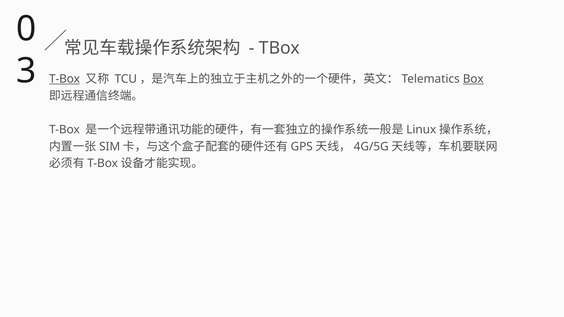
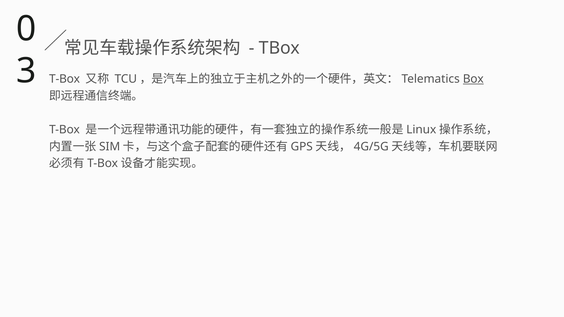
T-Box at (65, 79) underline: present -> none
